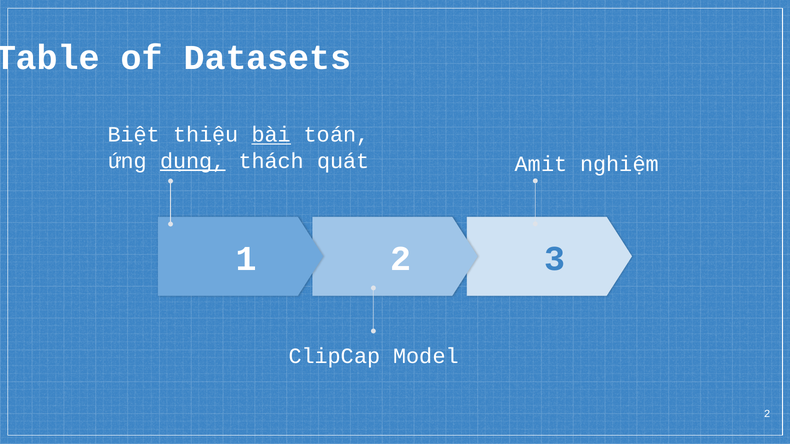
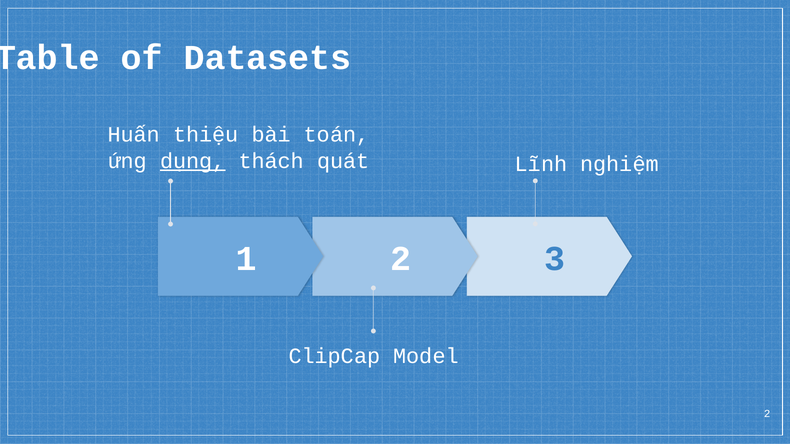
Biệt: Biệt -> Huấn
bài underline: present -> none
Amit: Amit -> Lĩnh
